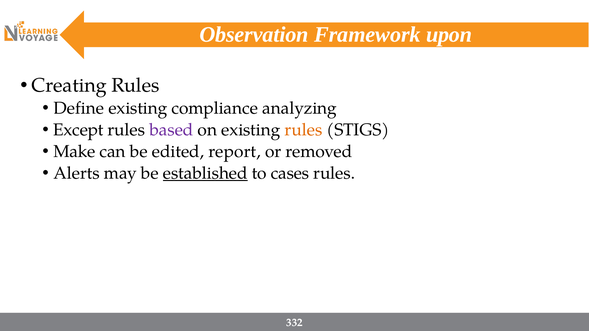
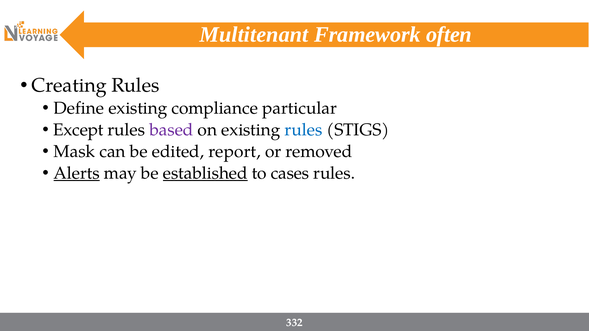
Observation: Observation -> Multitenant
upon: upon -> often
analyzing: analyzing -> particular
rules at (303, 130) colour: orange -> blue
Make: Make -> Mask
Alerts underline: none -> present
